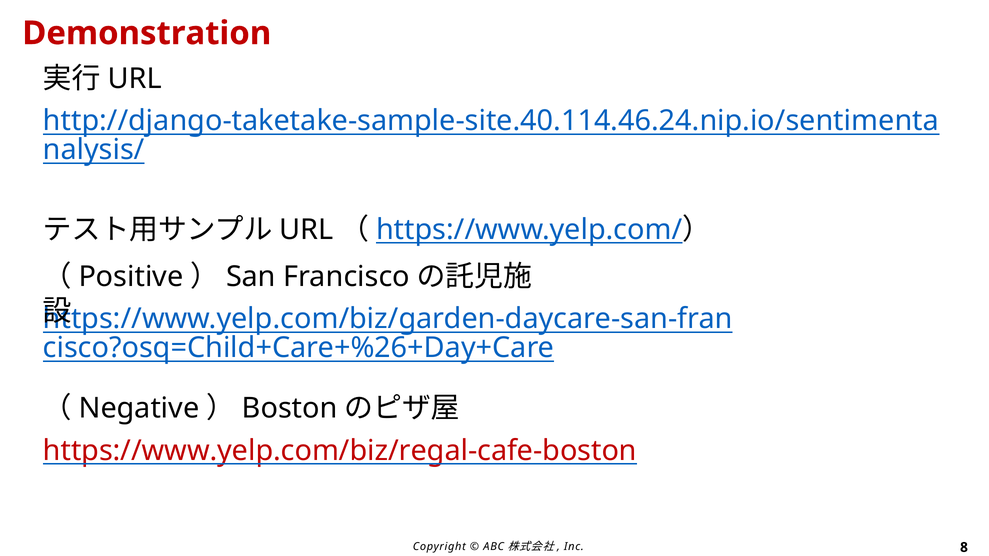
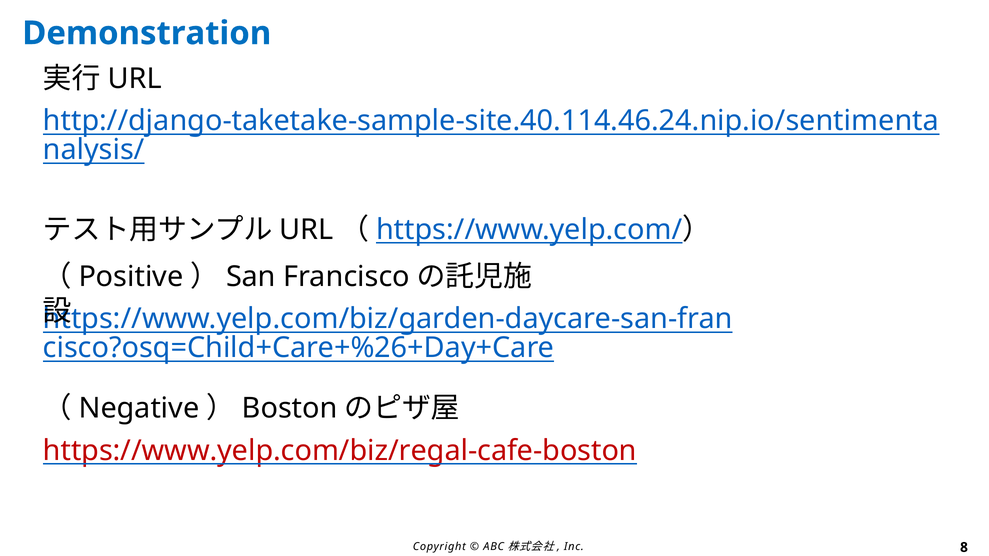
Demonstration colour: red -> blue
